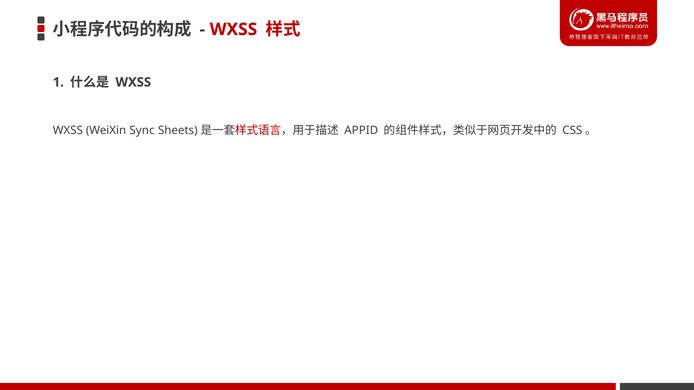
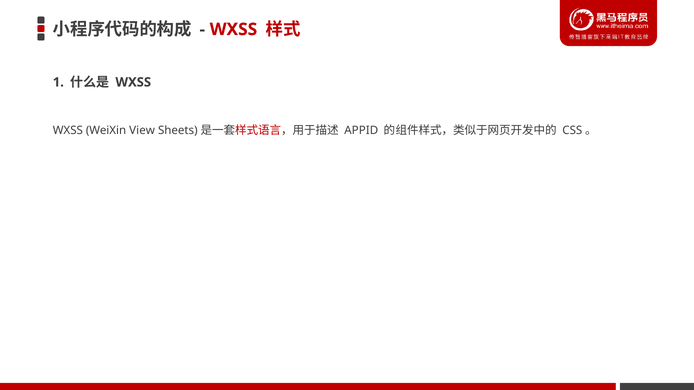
Sync: Sync -> View
